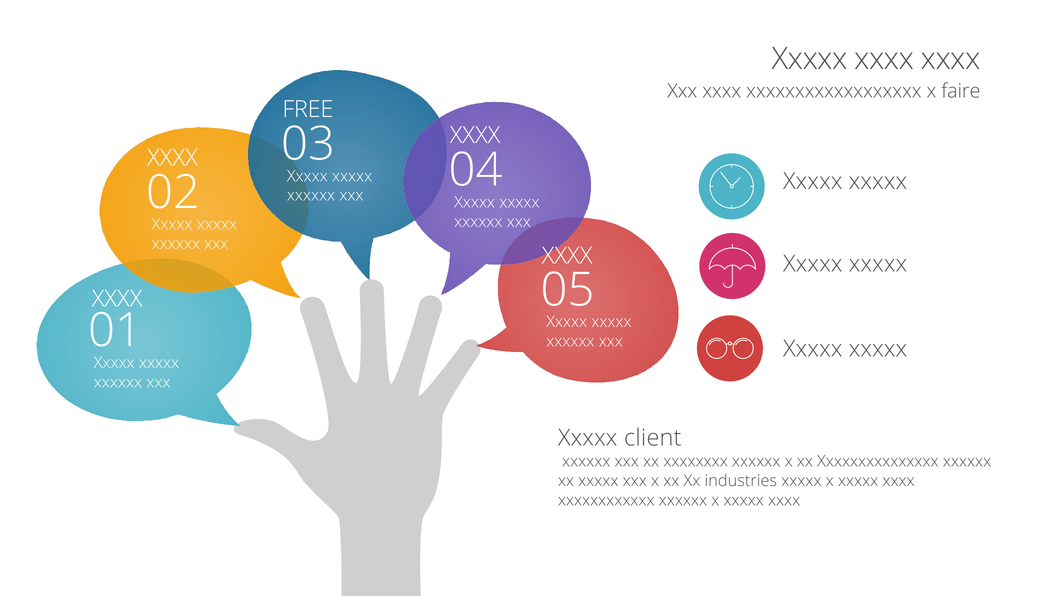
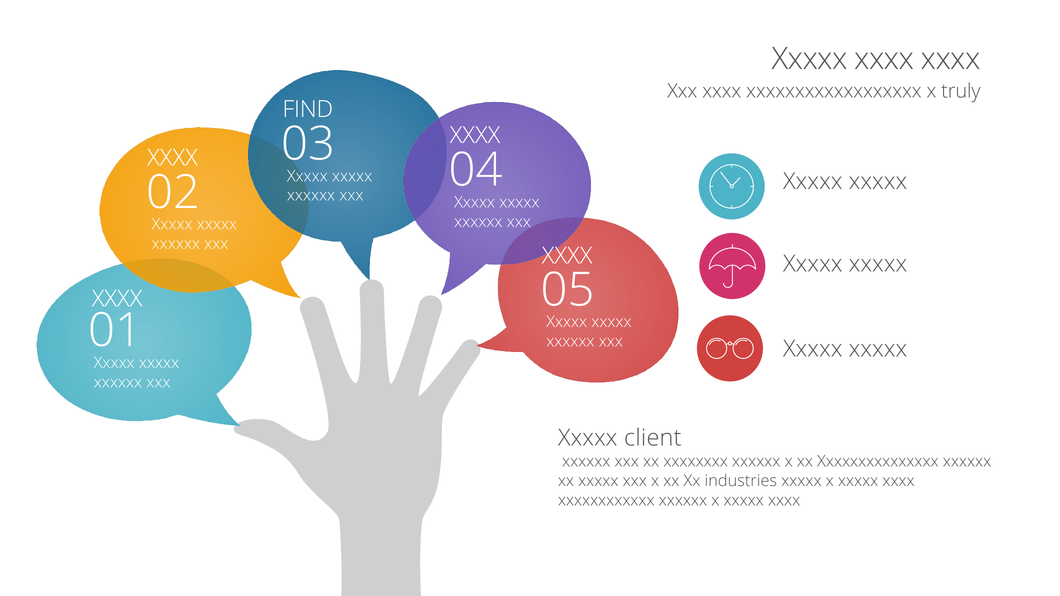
faire: faire -> truly
FREE: FREE -> FIND
